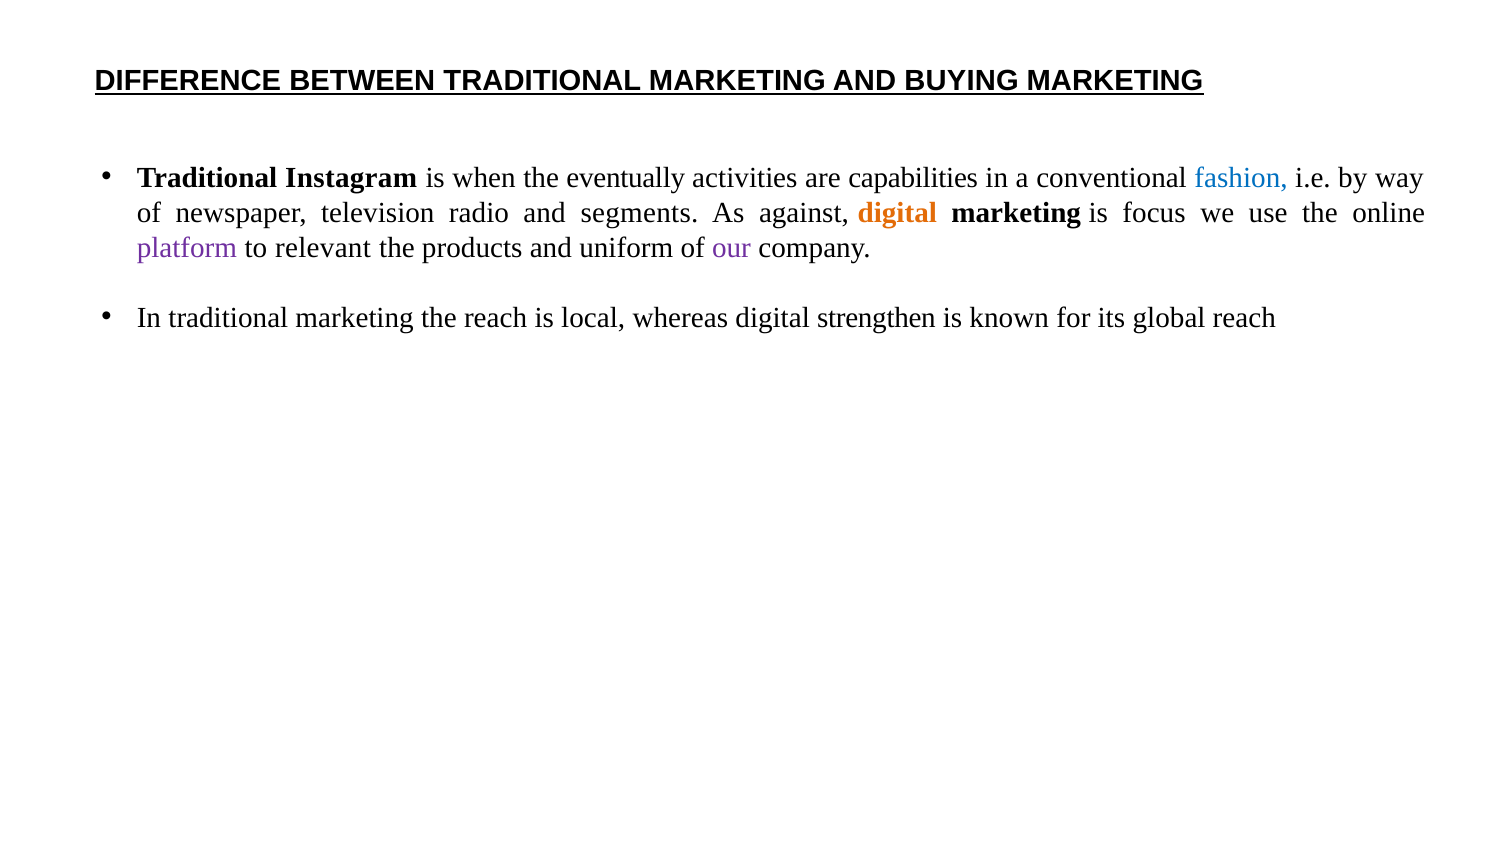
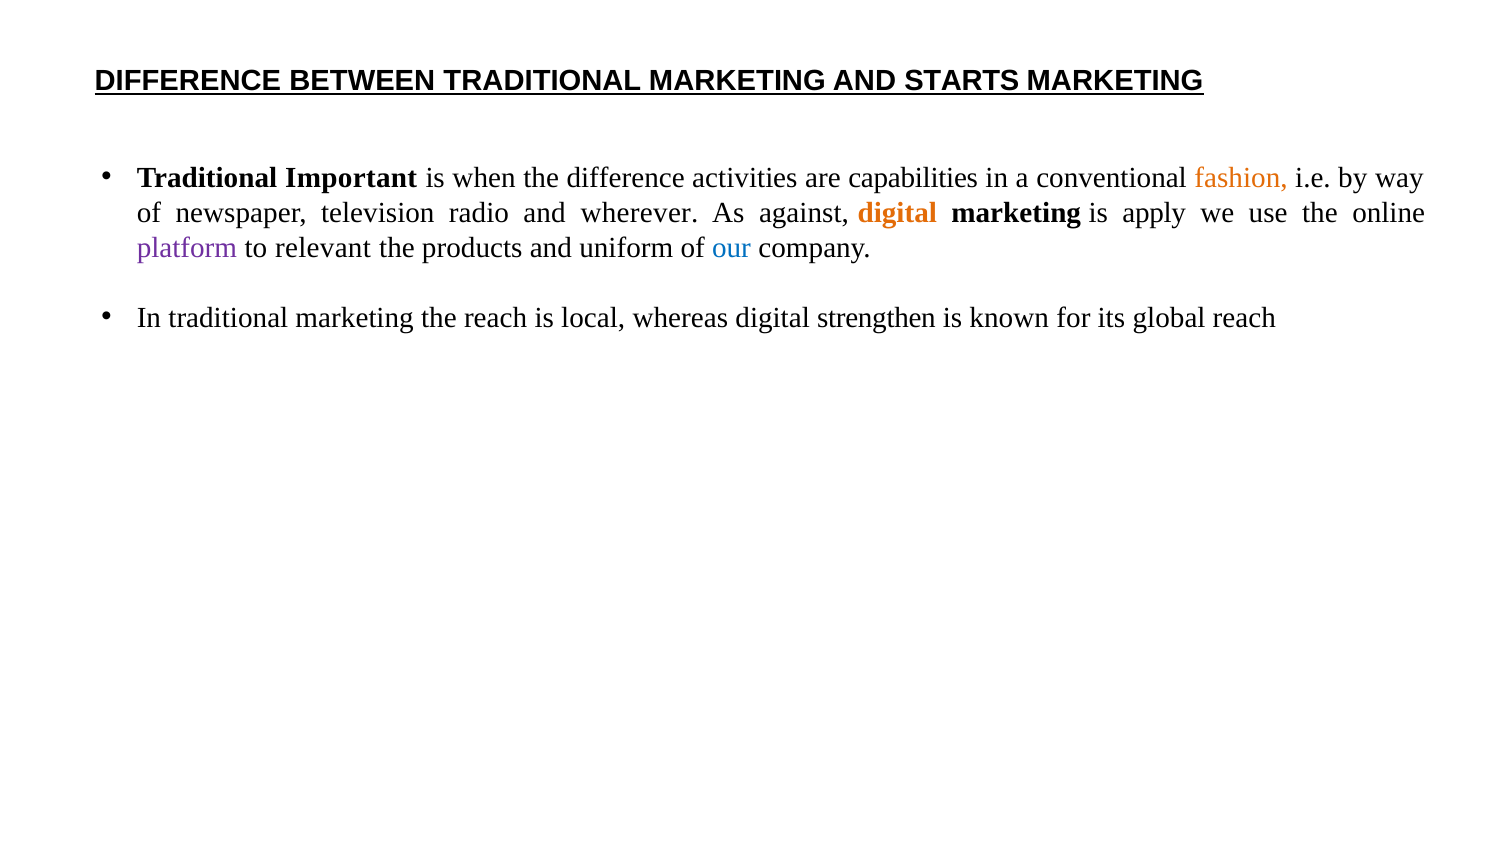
BUYING: BUYING -> STARTS
Instagram: Instagram -> Important
the eventually: eventually -> difference
fashion colour: blue -> orange
segments: segments -> wherever
focus: focus -> apply
our colour: purple -> blue
